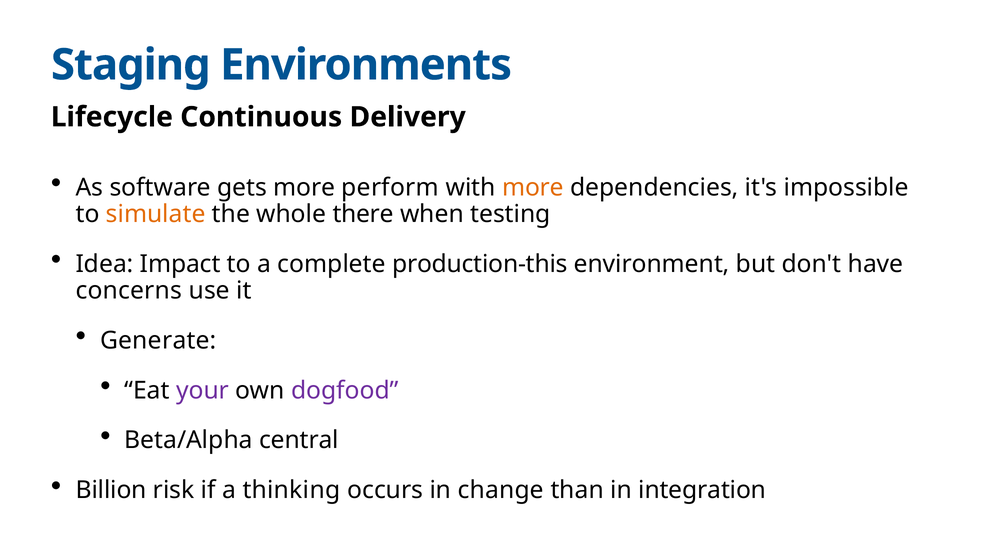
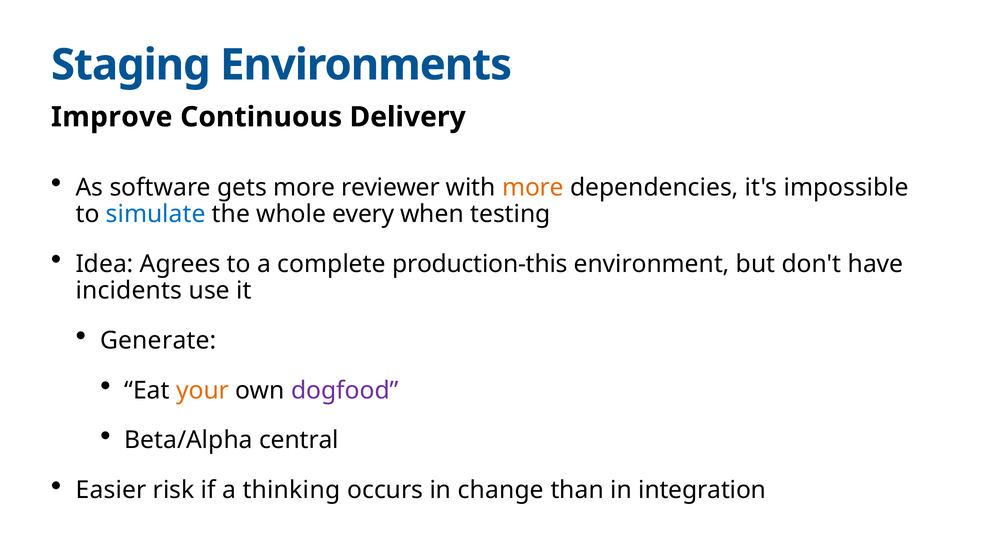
Lifecycle: Lifecycle -> Improve
perform: perform -> reviewer
simulate colour: orange -> blue
there: there -> every
Impact: Impact -> Agrees
concerns: concerns -> incidents
your colour: purple -> orange
Billion: Billion -> Easier
